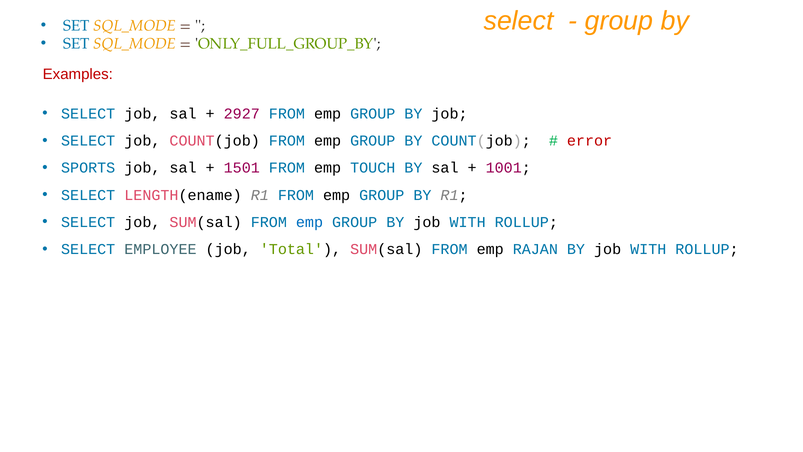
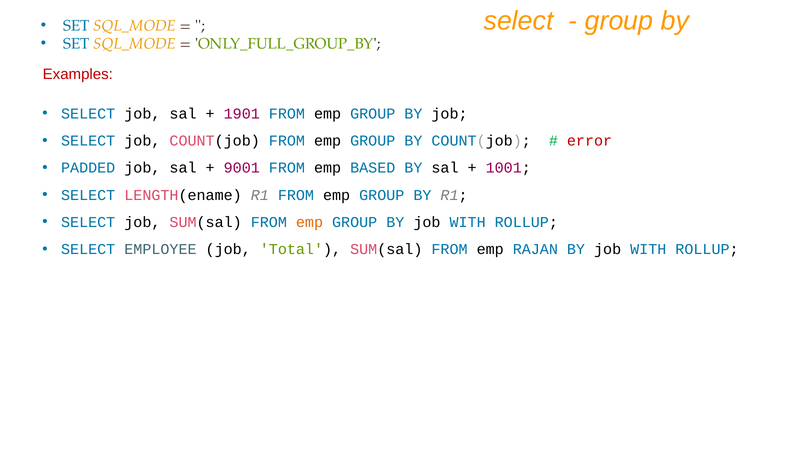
2927: 2927 -> 1901
SPORTS: SPORTS -> PADDED
1501: 1501 -> 9001
TOUCH: TOUCH -> BASED
emp at (310, 222) colour: blue -> orange
